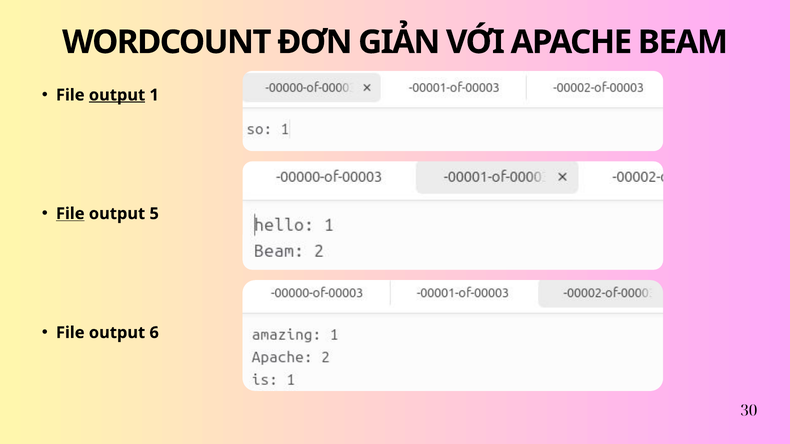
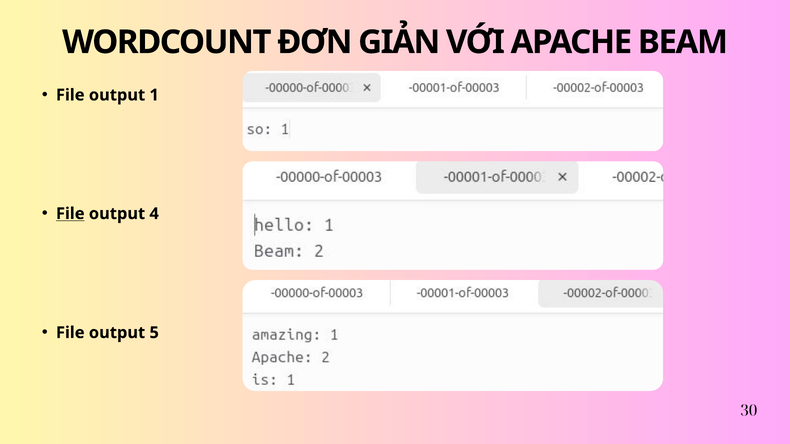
output at (117, 95) underline: present -> none
5: 5 -> 4
6: 6 -> 5
